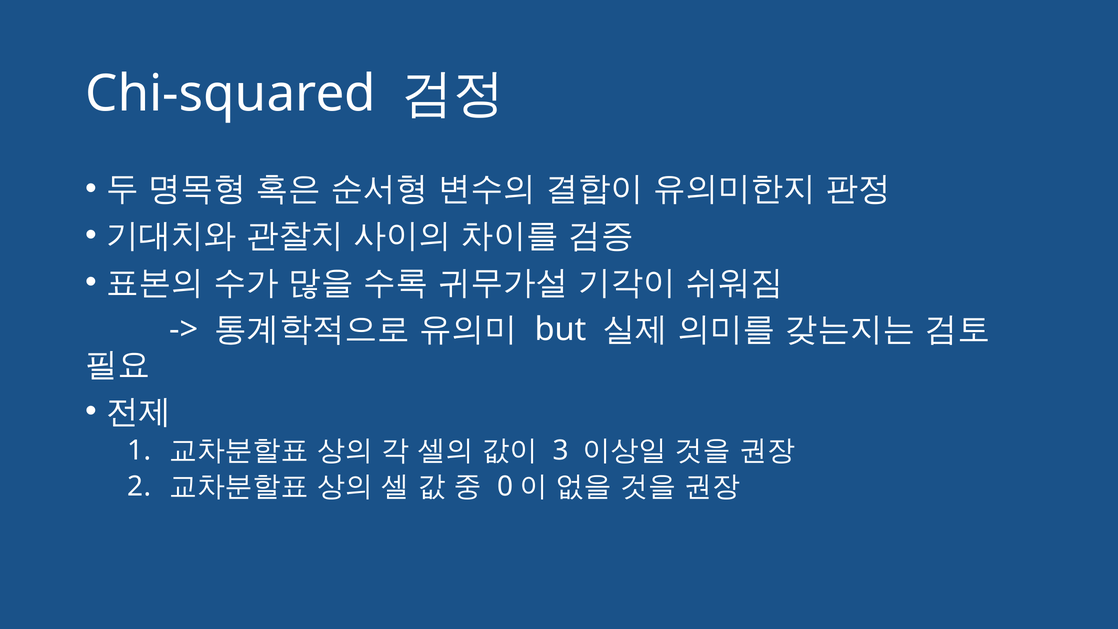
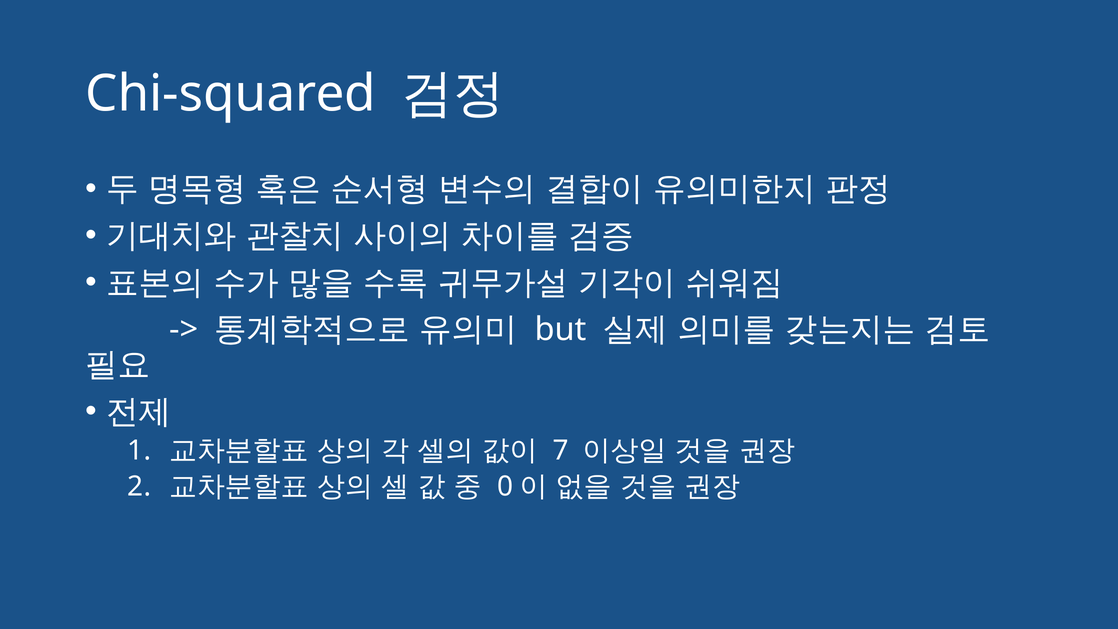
3: 3 -> 7
